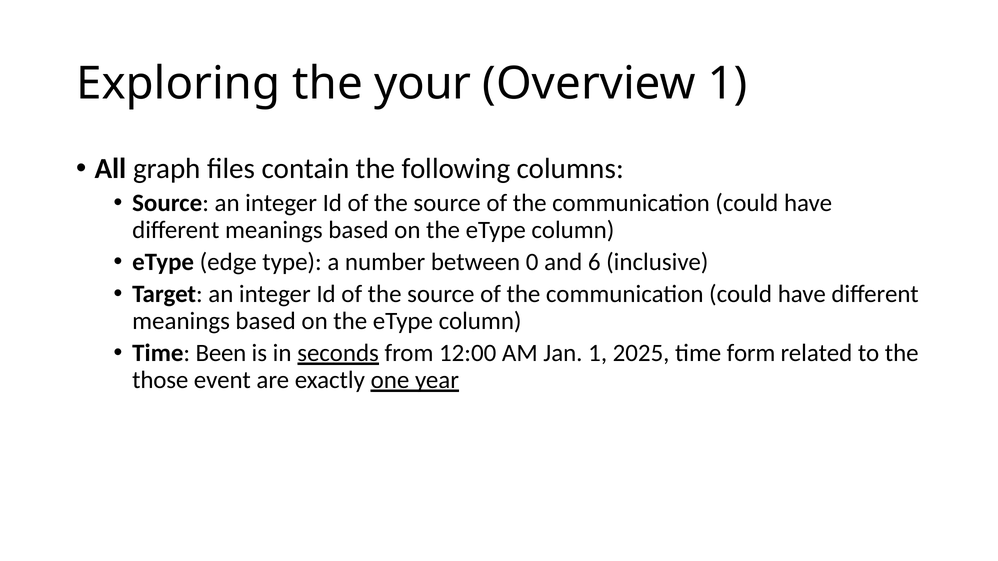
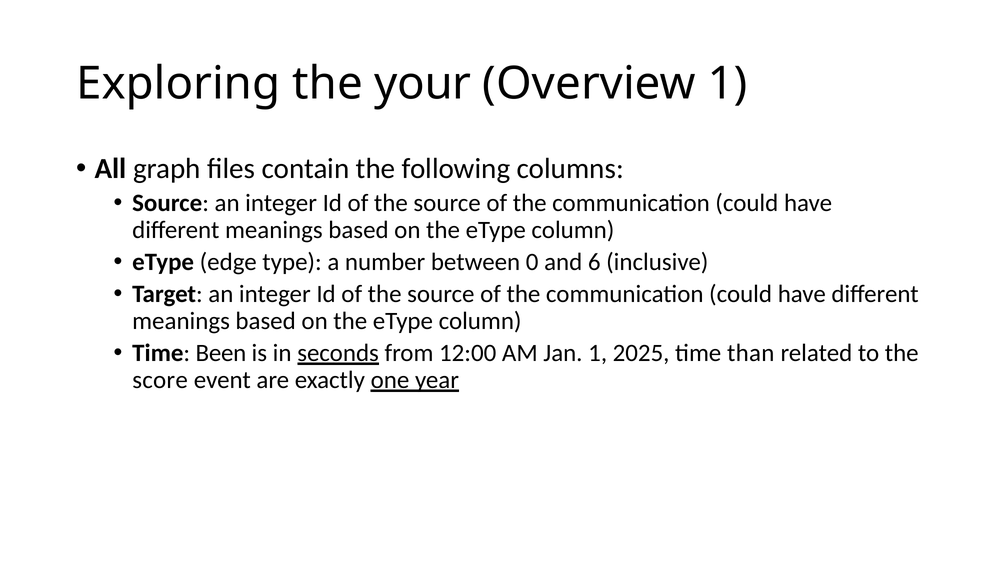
form: form -> than
those: those -> score
